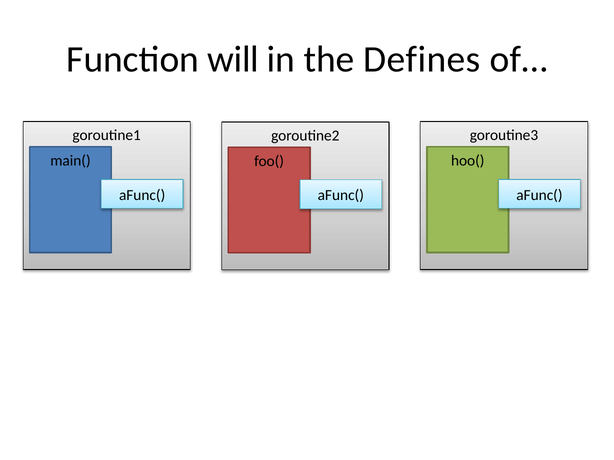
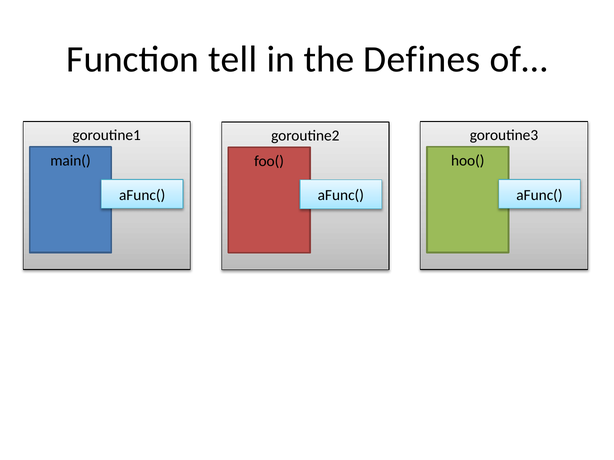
will: will -> tell
